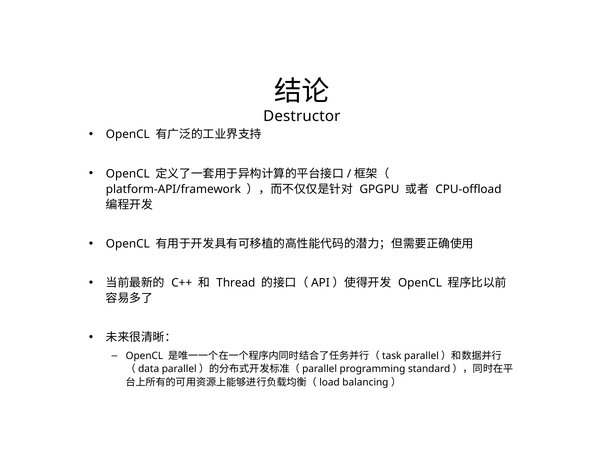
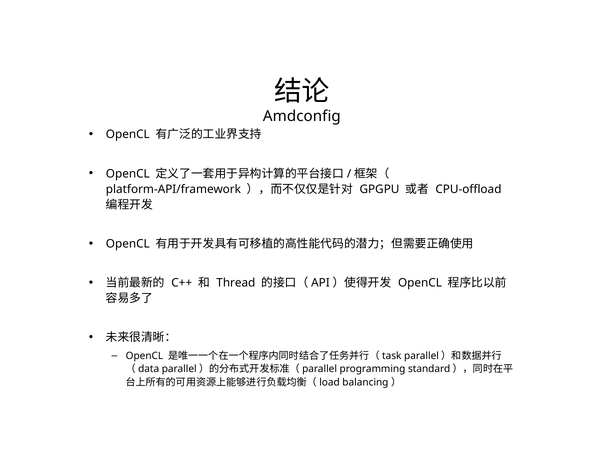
Destructor: Destructor -> Amdconfig
